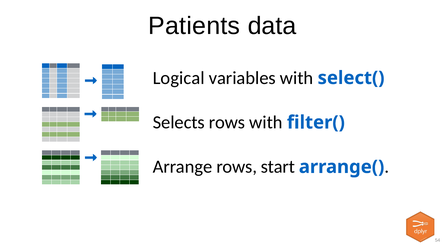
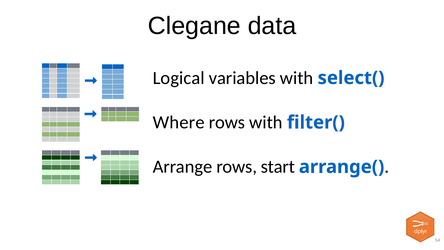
Patients: Patients -> Clegane
Selects: Selects -> Where
